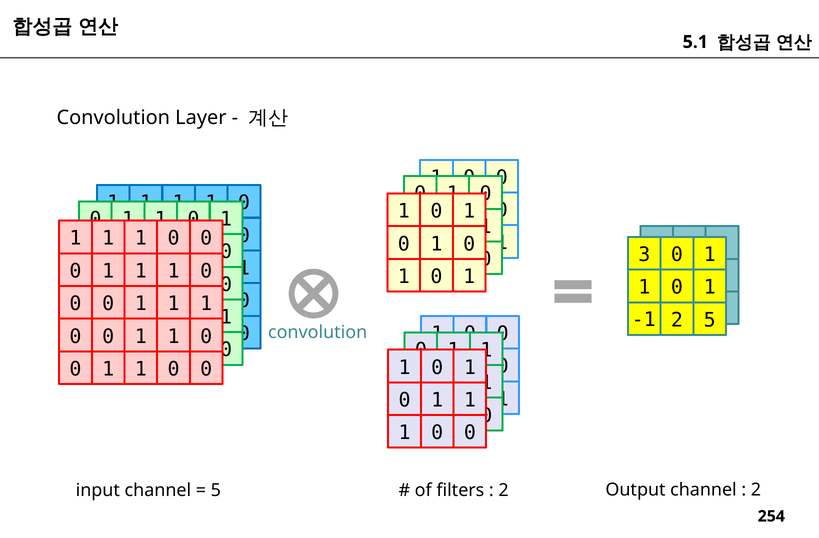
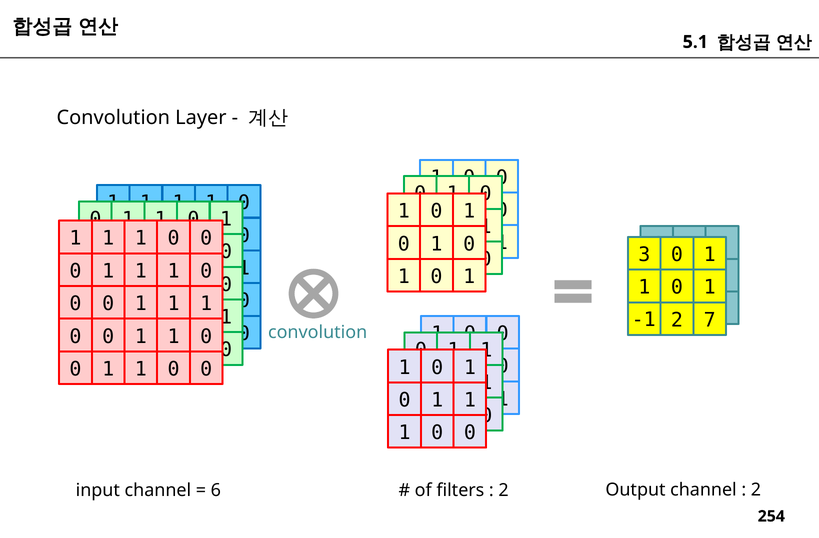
2 5: 5 -> 7
5 at (216, 490): 5 -> 6
